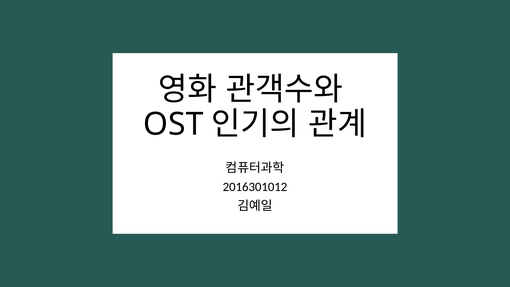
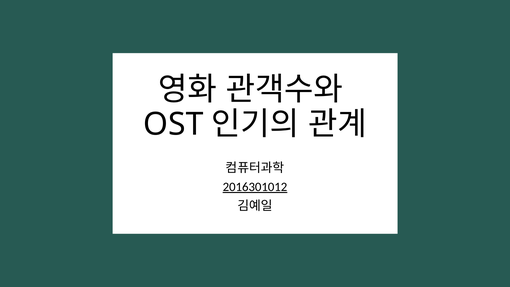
2016301012 underline: none -> present
